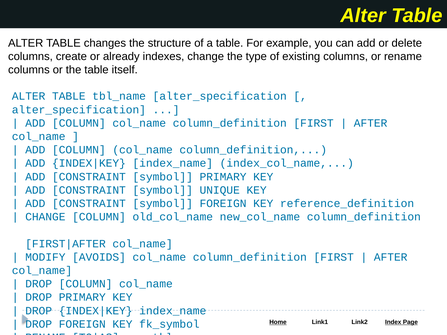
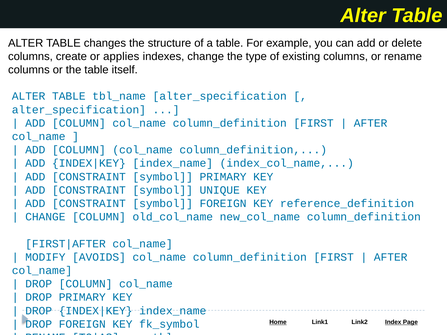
already: already -> applies
